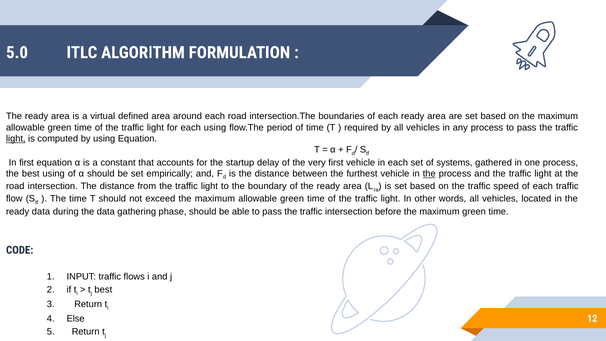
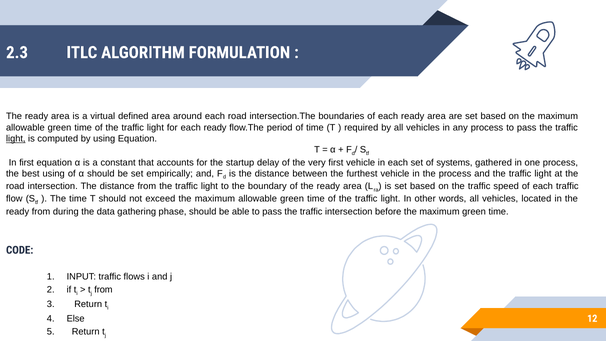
5.0: 5.0 -> 2.3
for each using: using -> ready
the at (429, 174) underline: present -> none
ready data: data -> from
j best: best -> from
